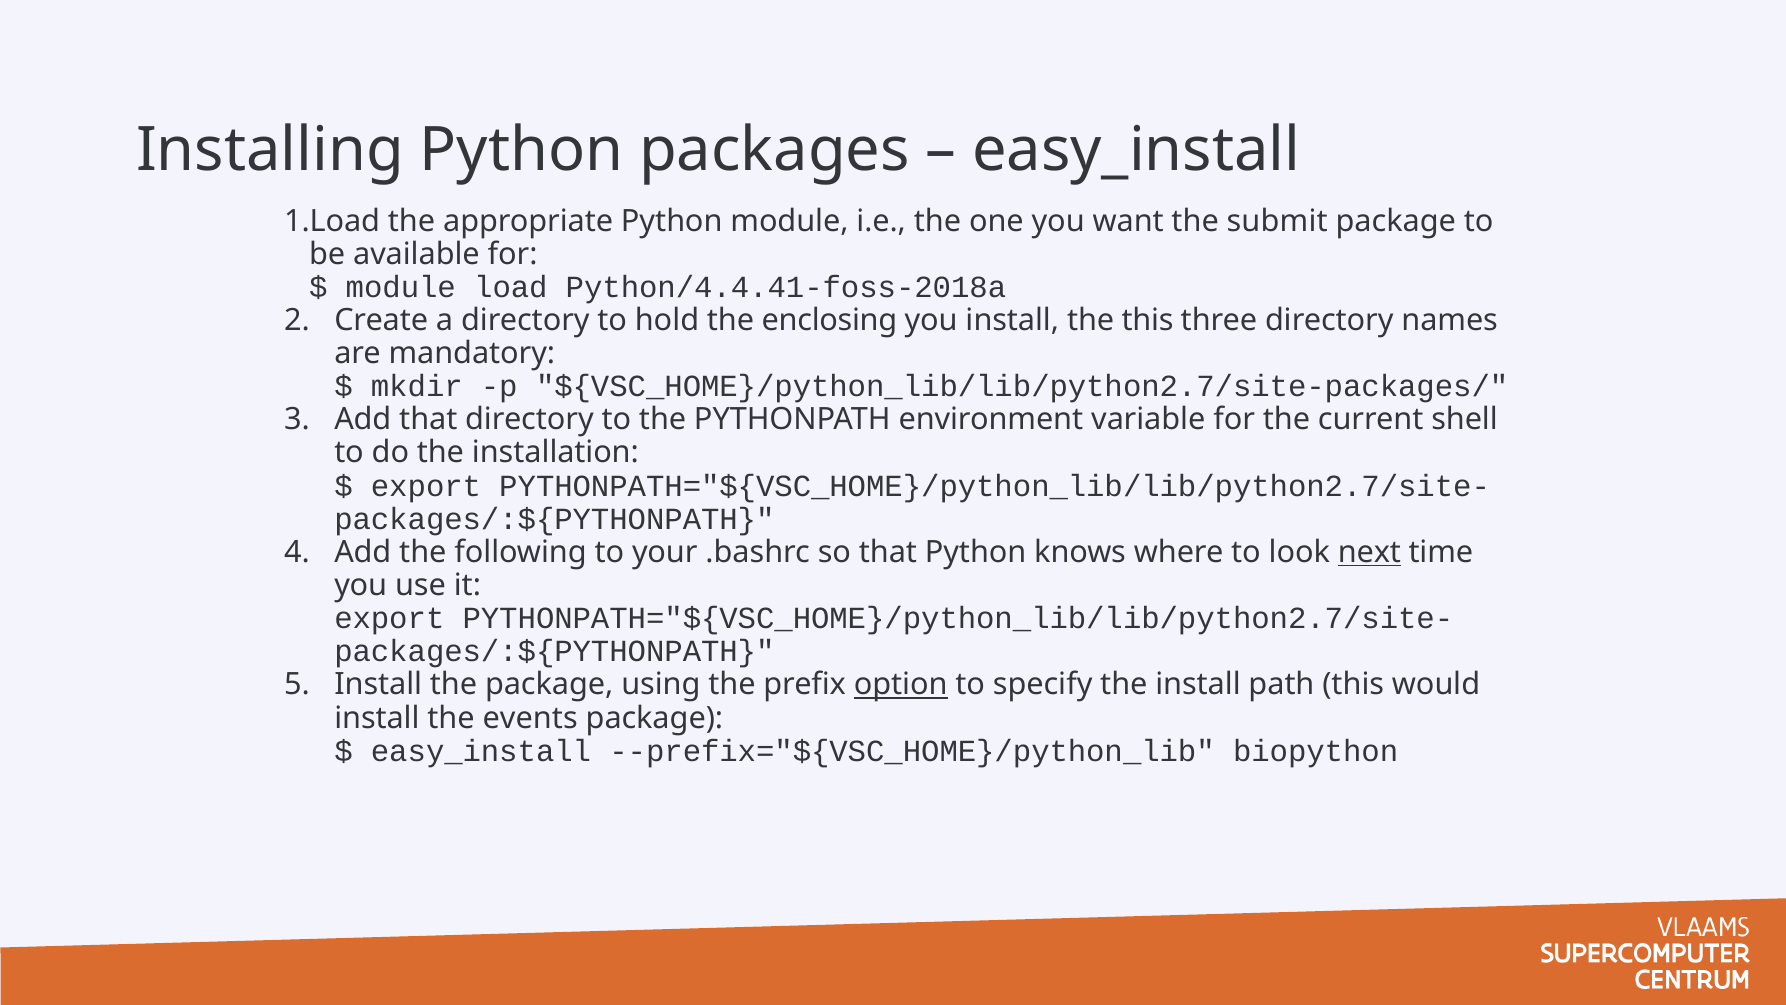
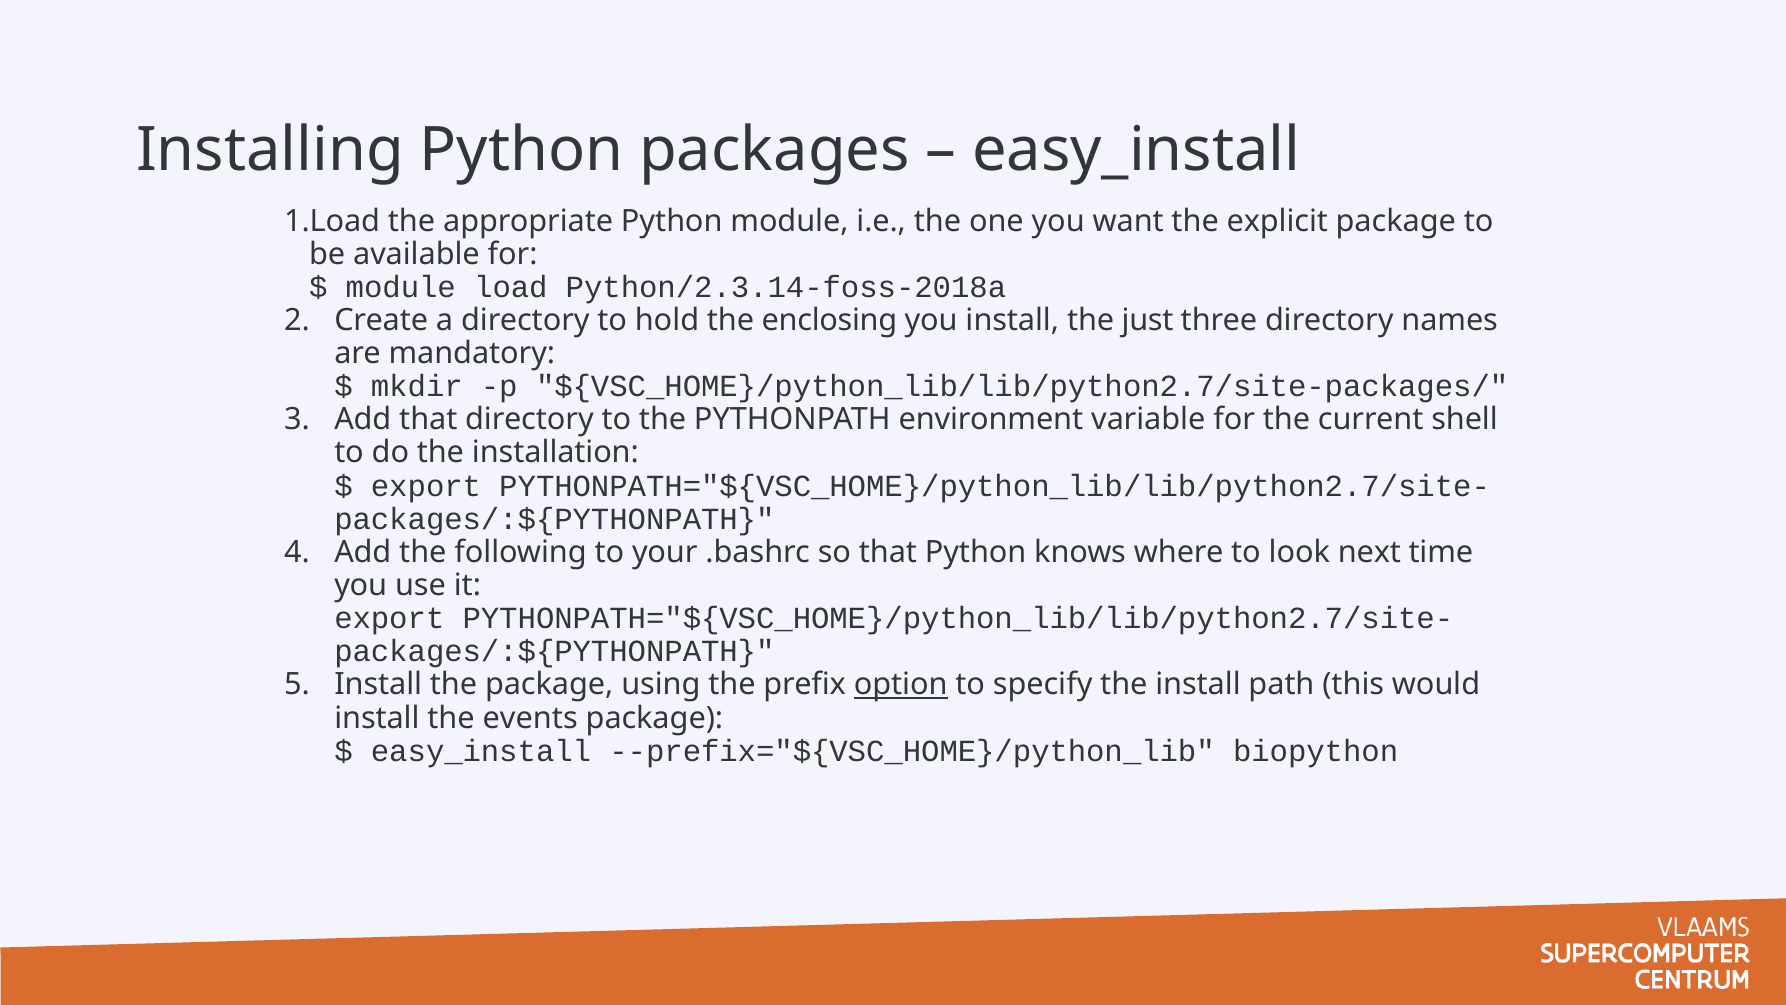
submit: submit -> explicit
Python/4.4.41-foss-2018a: Python/4.4.41-foss-2018a -> Python/2.3.14-foss-2018a
the this: this -> just
next underline: present -> none
